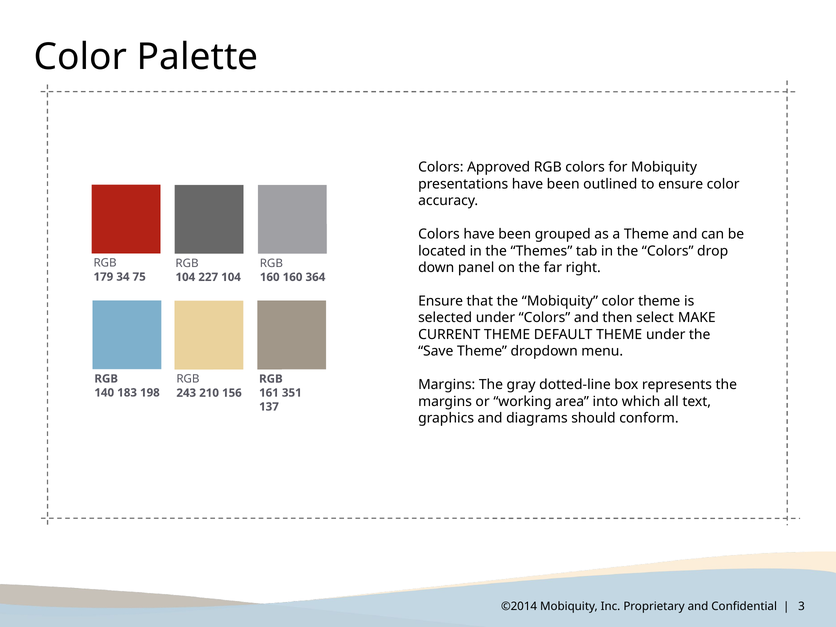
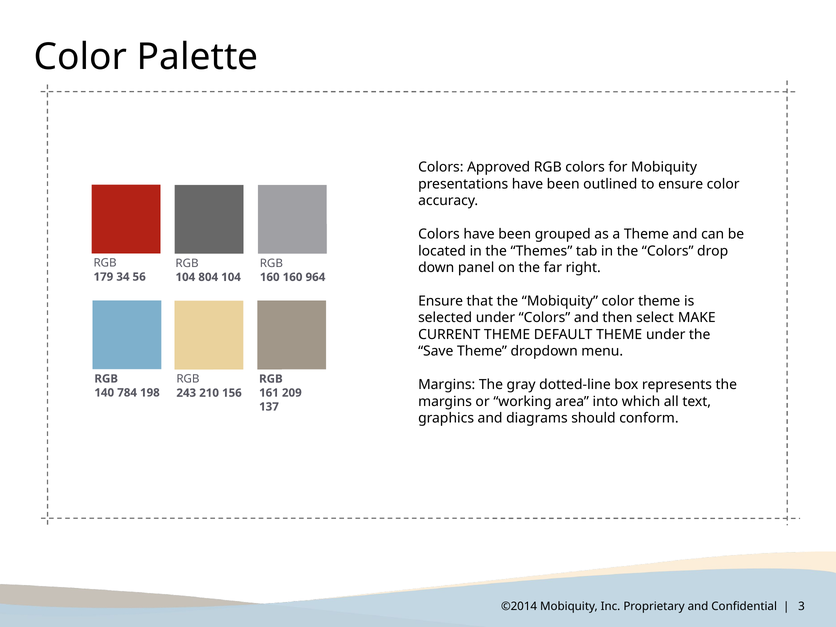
75: 75 -> 56
227: 227 -> 804
364: 364 -> 964
183: 183 -> 784
351: 351 -> 209
